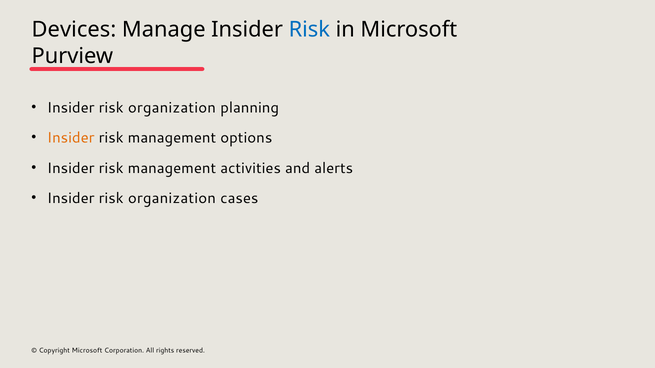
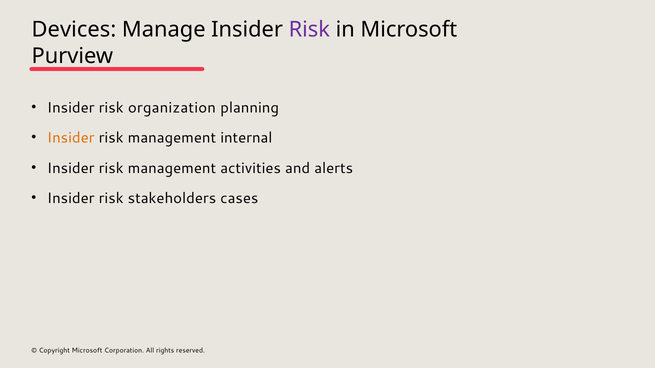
Risk at (309, 30) colour: blue -> purple
options: options -> internal
organization at (172, 199): organization -> stakeholders
